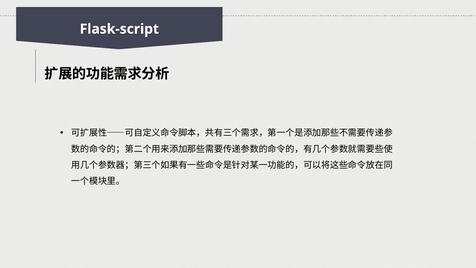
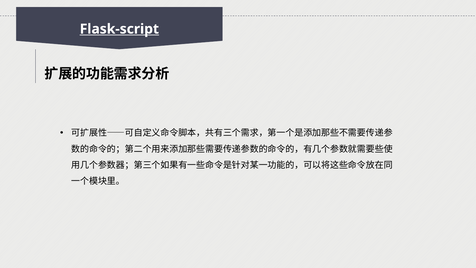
Flask-script underline: none -> present
